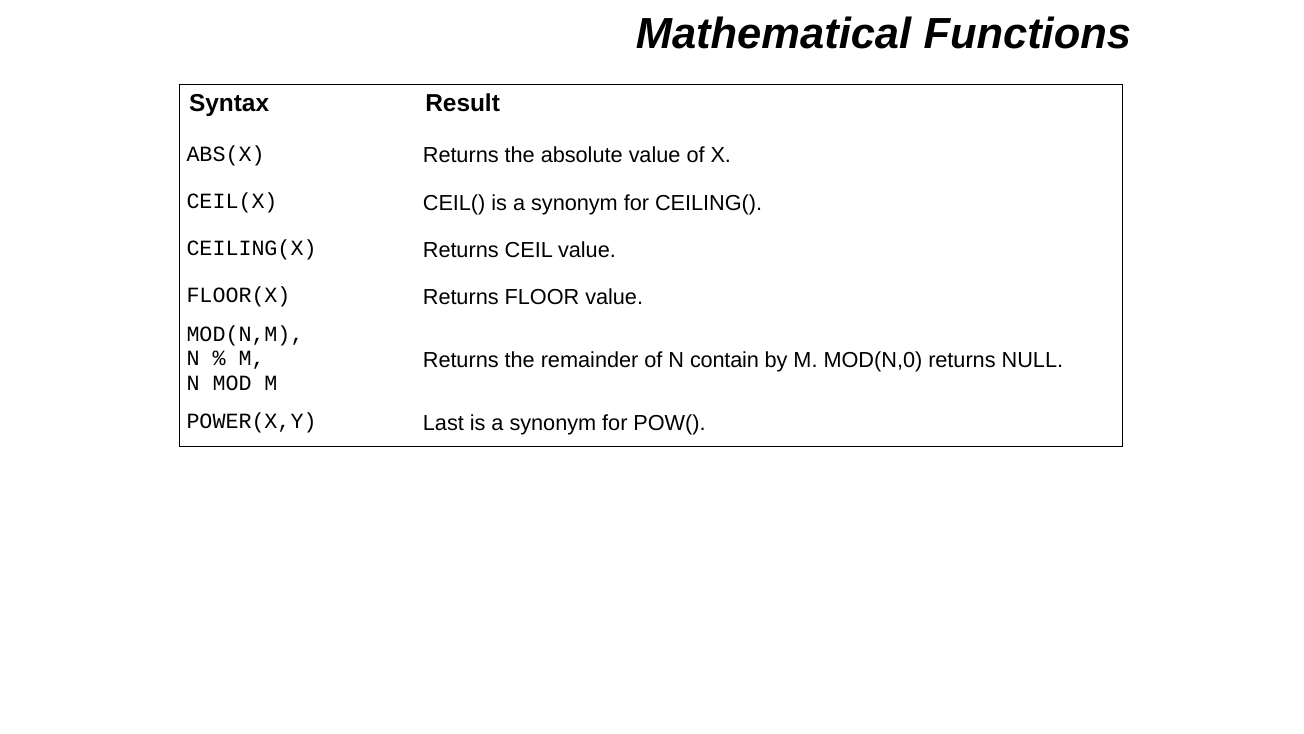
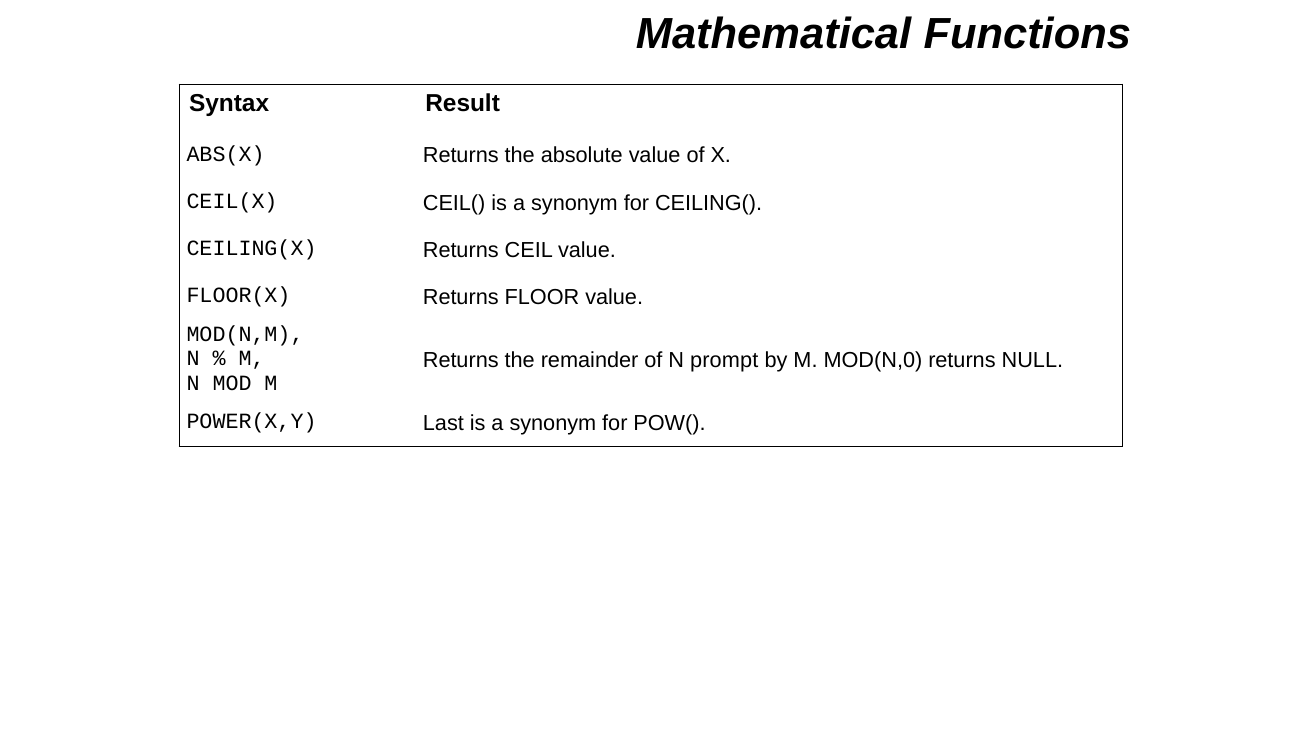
contain: contain -> prompt
